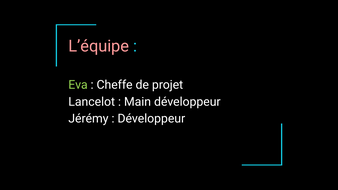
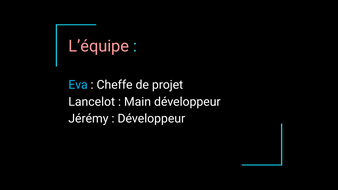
Eva colour: light green -> light blue
